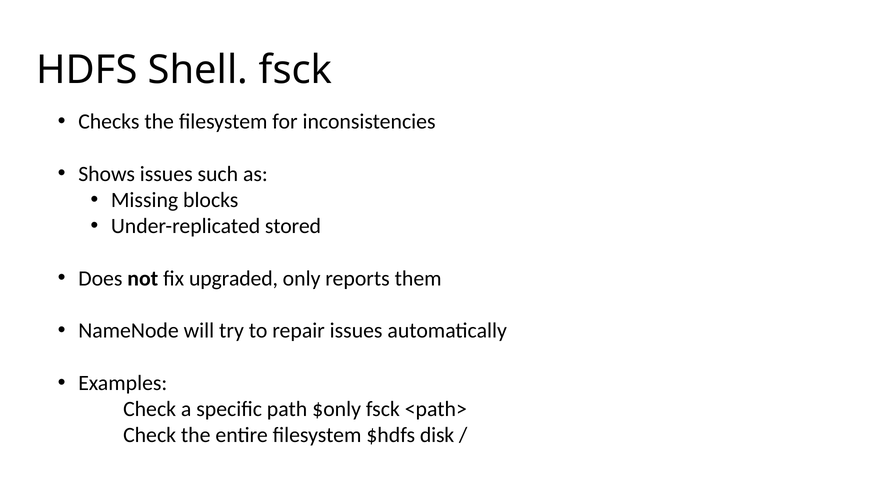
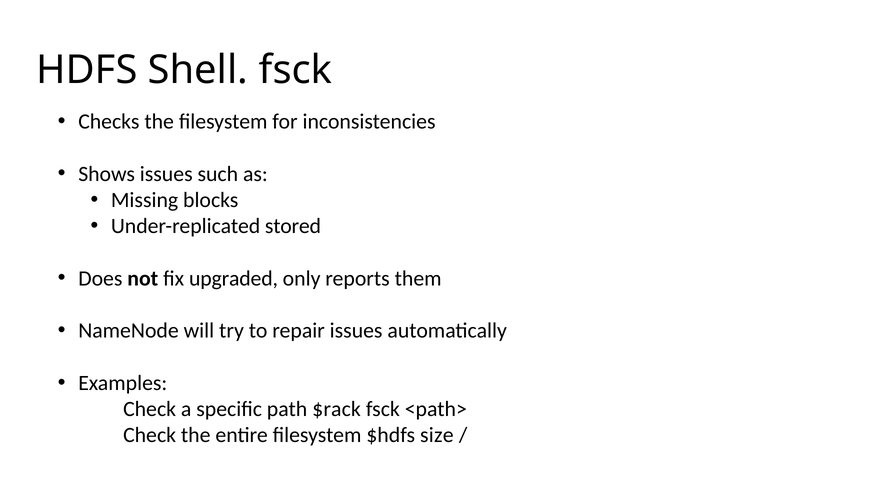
$only: $only -> $rack
disk: disk -> size
